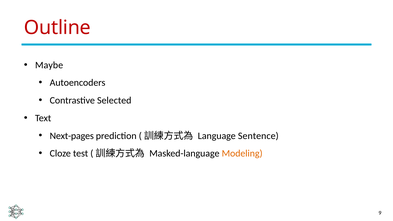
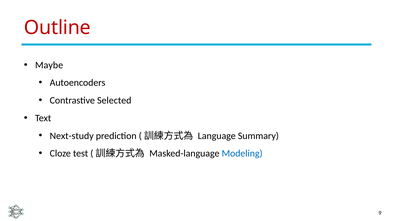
Next-pages: Next-pages -> Next-study
Sentence: Sentence -> Summary
Modeling colour: orange -> blue
